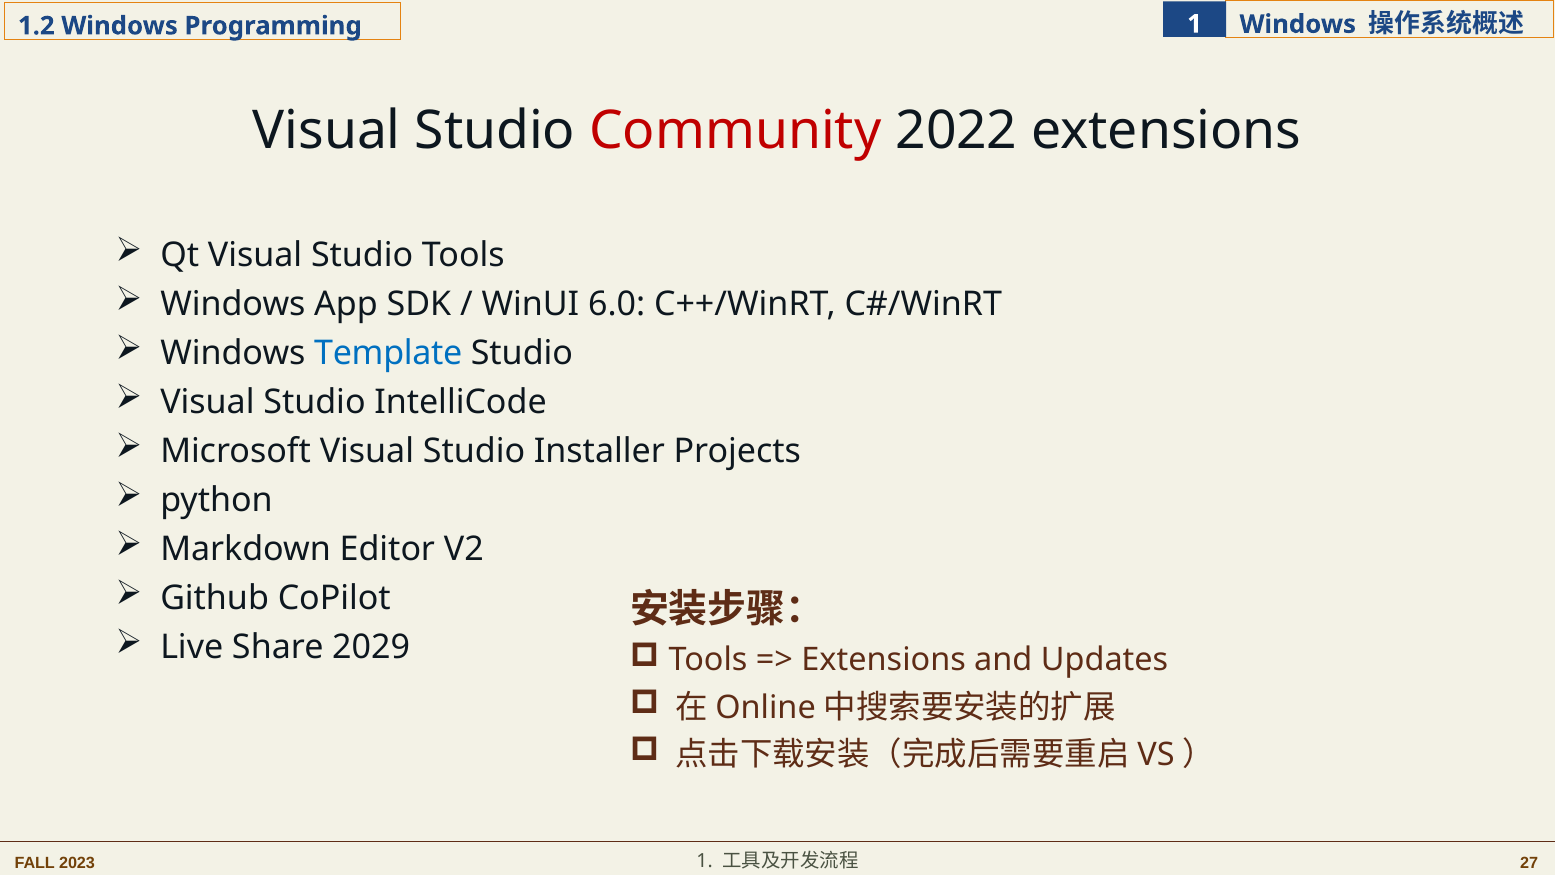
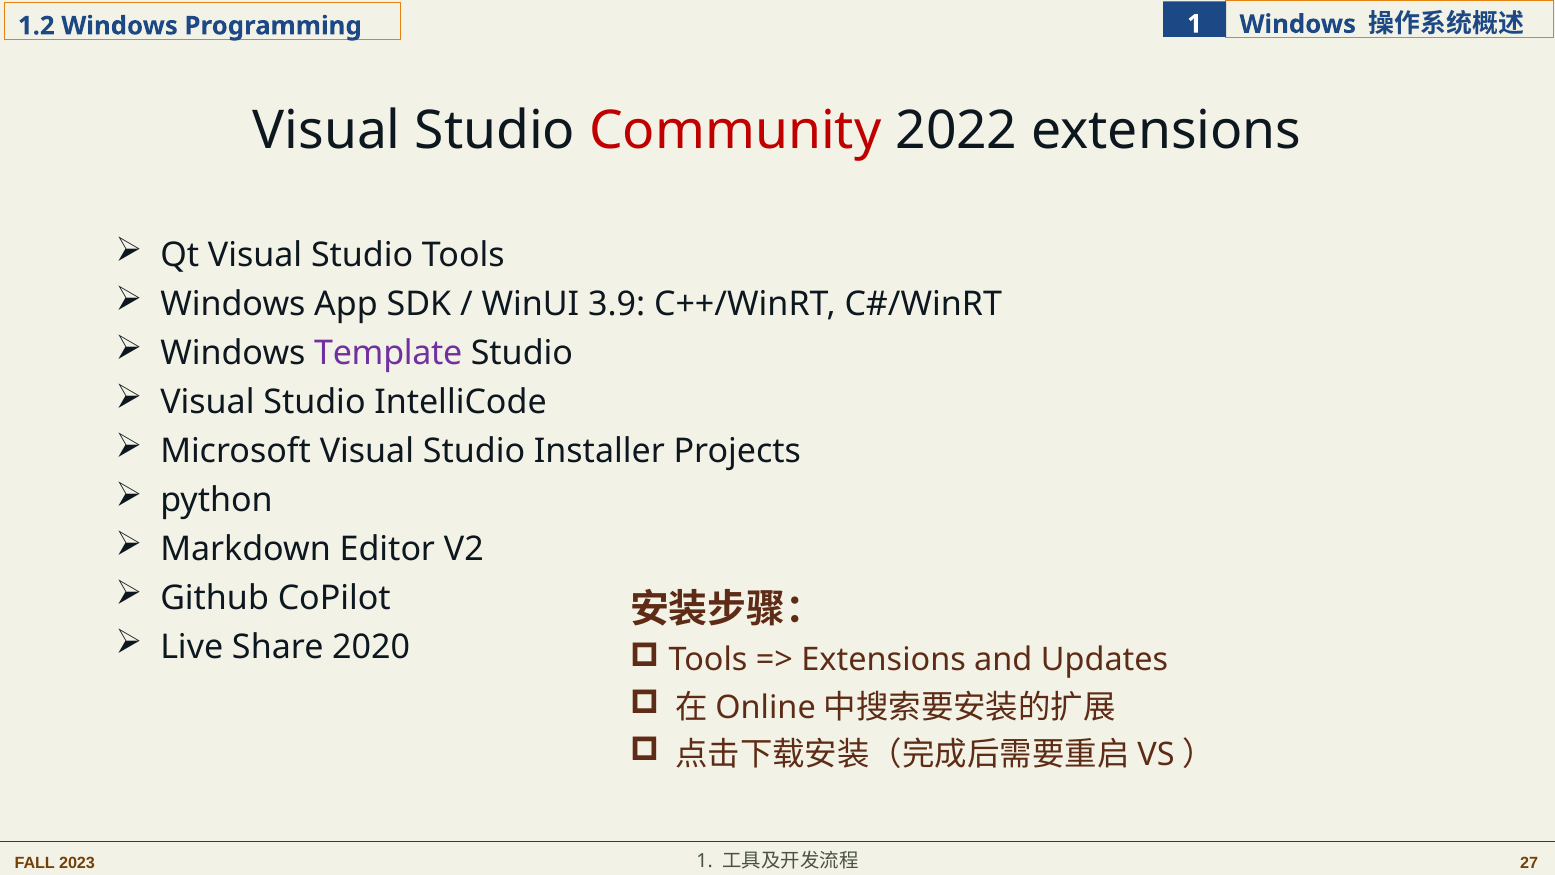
6.0: 6.0 -> 3.9
Template colour: blue -> purple
2029: 2029 -> 2020
